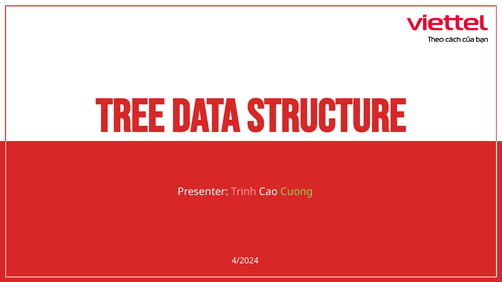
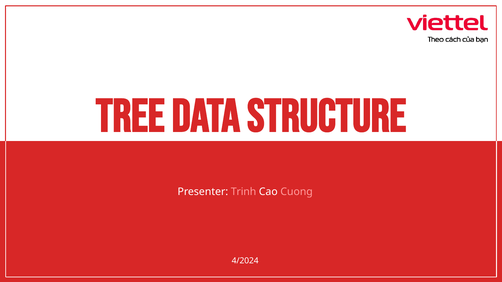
Cuong colour: light green -> pink
